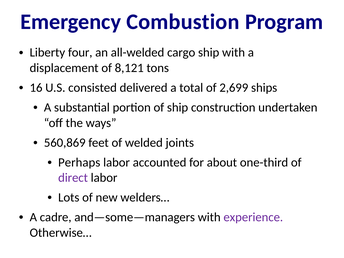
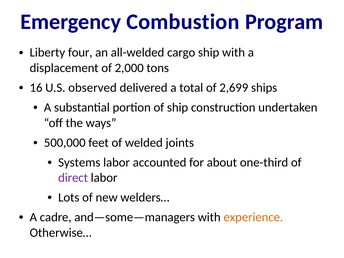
8,121: 8,121 -> 2,000
consisted: consisted -> observed
560,869: 560,869 -> 500,000
Perhaps: Perhaps -> Systems
experience colour: purple -> orange
